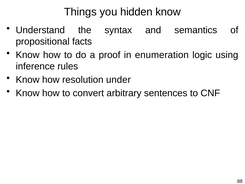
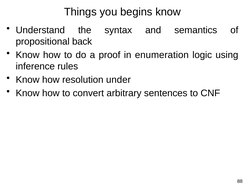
hidden: hidden -> begins
facts: facts -> back
